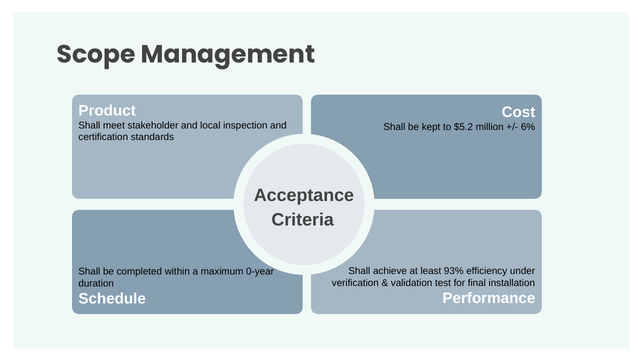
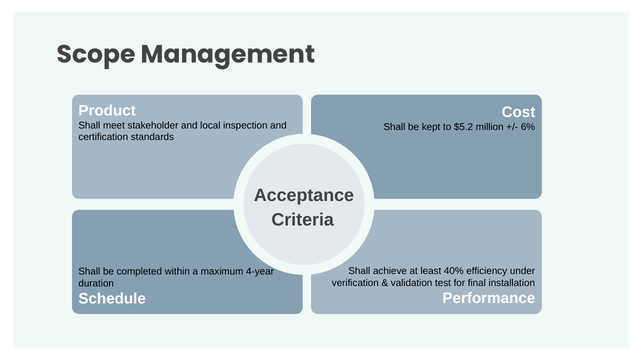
93%: 93% -> 40%
0-year: 0-year -> 4-year
